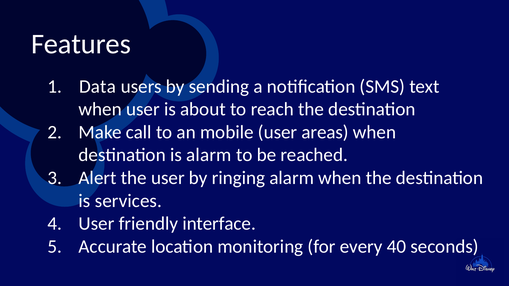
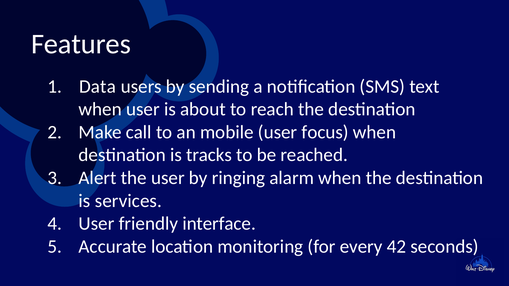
areas: areas -> focus
is alarm: alarm -> tracks
40: 40 -> 42
